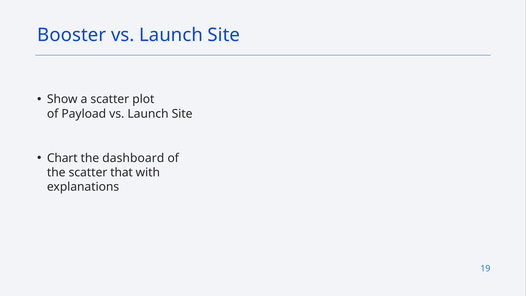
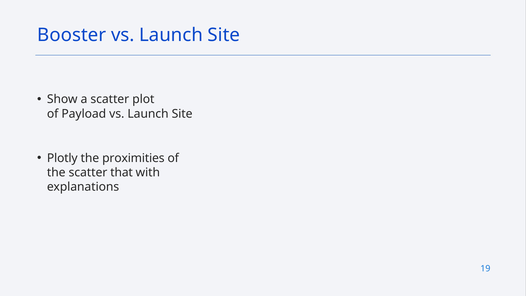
Chart: Chart -> Plotly
dashboard: dashboard -> proximities
